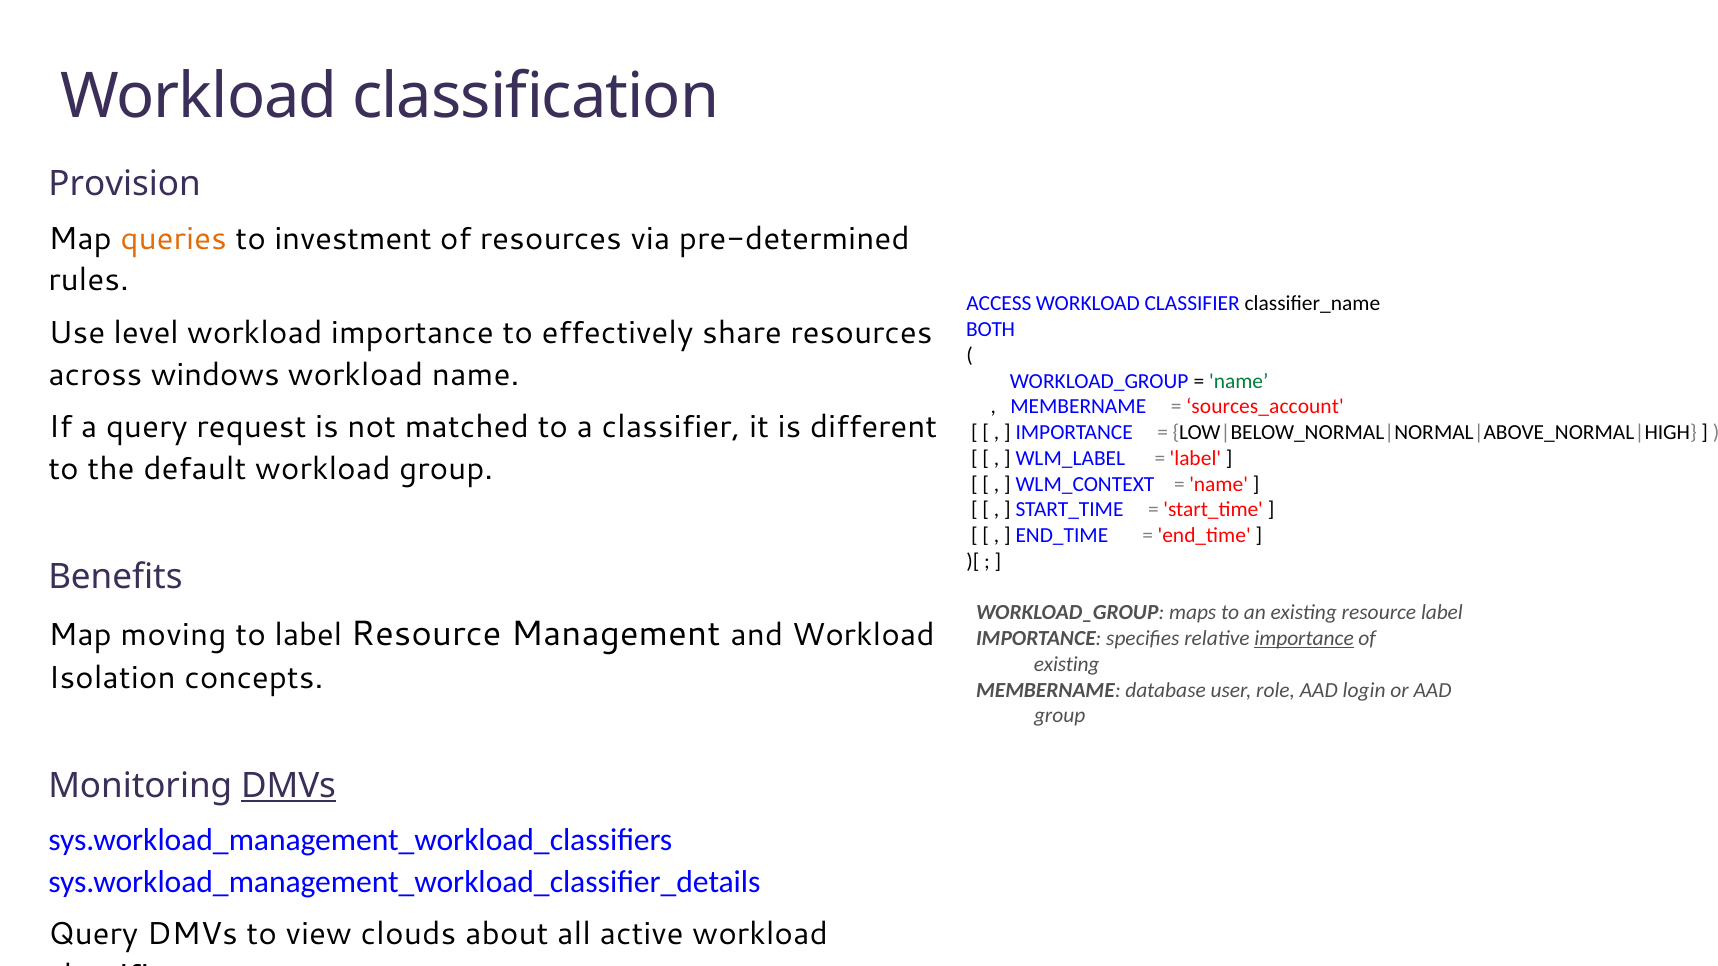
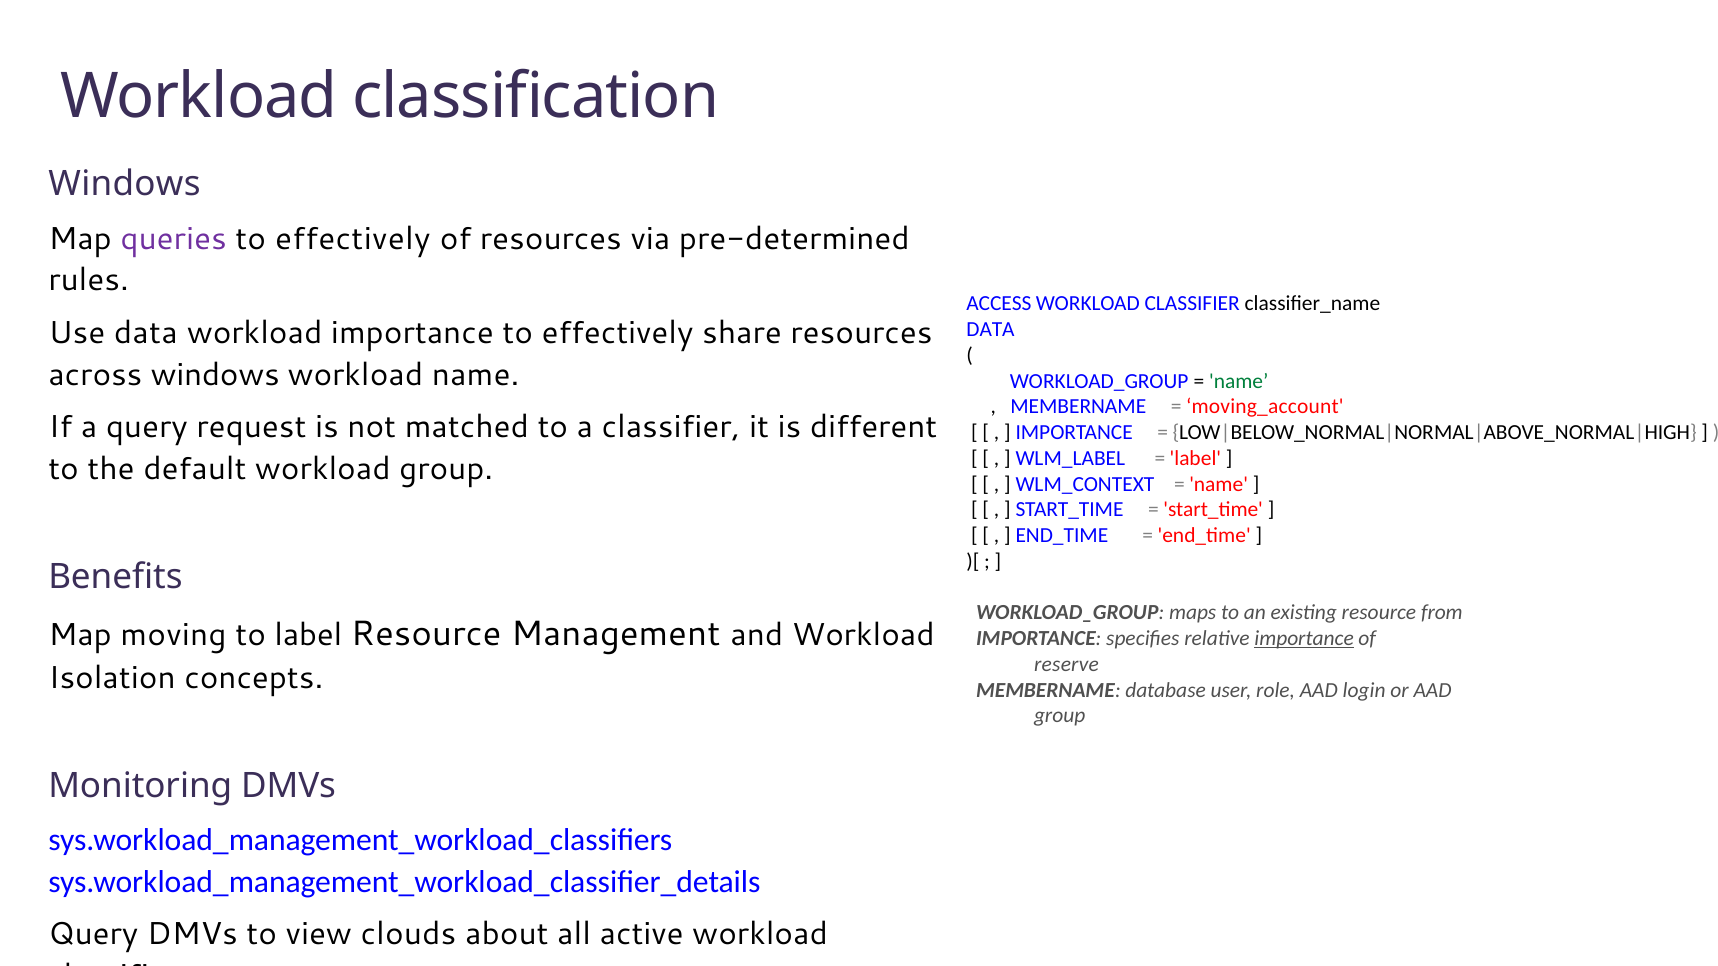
Provision at (125, 184): Provision -> Windows
queries colour: orange -> purple
investment at (353, 239): investment -> effectively
Use level: level -> data
BOTH at (991, 330): BOTH -> DATA
sources_account: sources_account -> moving_account
resource label: label -> from
existing at (1067, 665): existing -> reserve
DMVs at (289, 786) underline: present -> none
